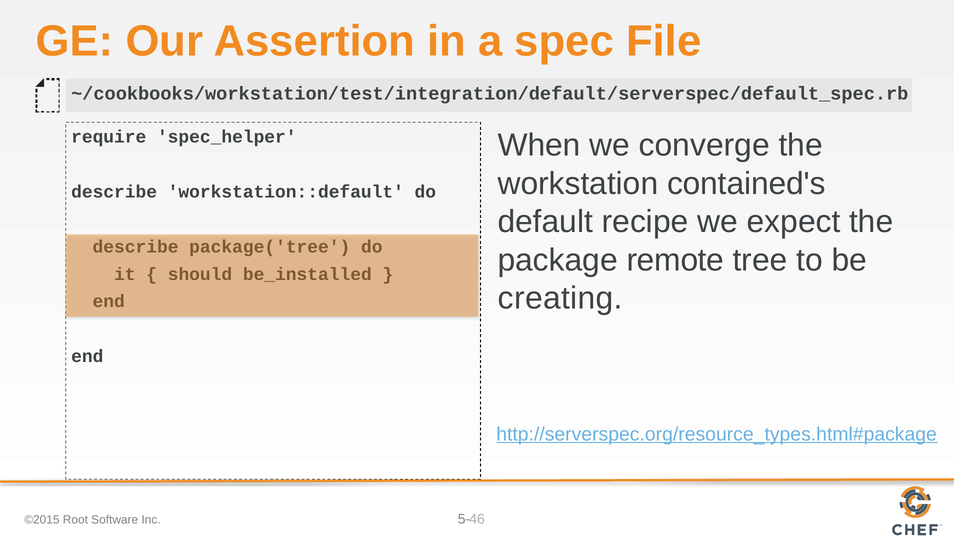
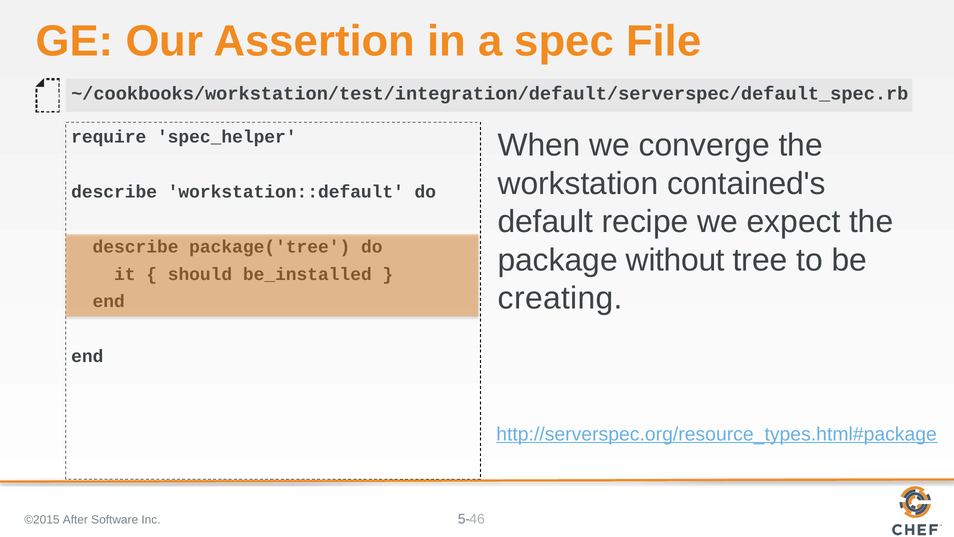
remote: remote -> without
Root: Root -> After
